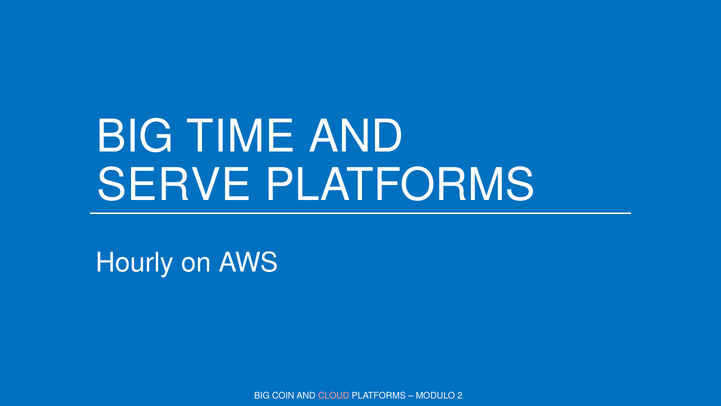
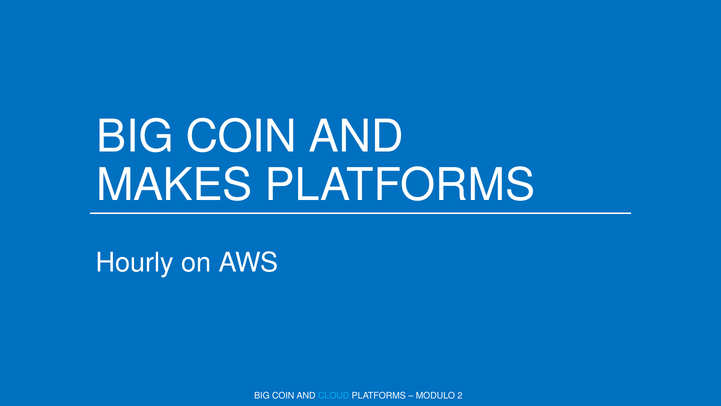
TIME at (241, 137): TIME -> COIN
SERVE: SERVE -> MAKES
CLOUD colour: pink -> light blue
